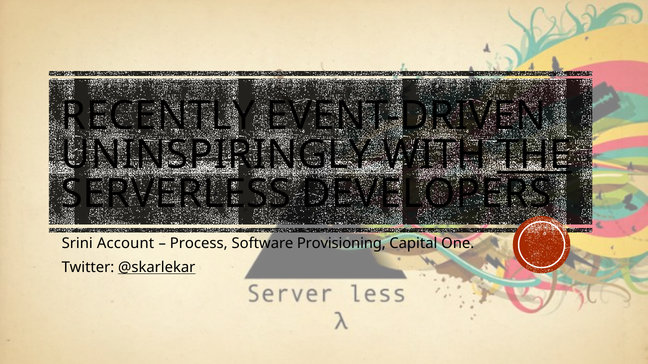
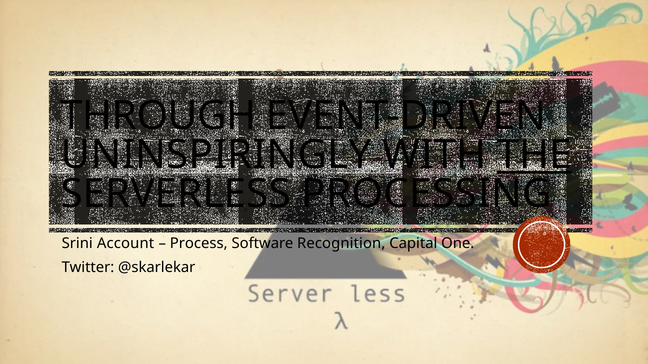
RECENTLY: RECENTLY -> THROUGH
DEVELOPERS: DEVELOPERS -> PROCESSING
Provisioning: Provisioning -> Recognition
@skarlekar underline: present -> none
